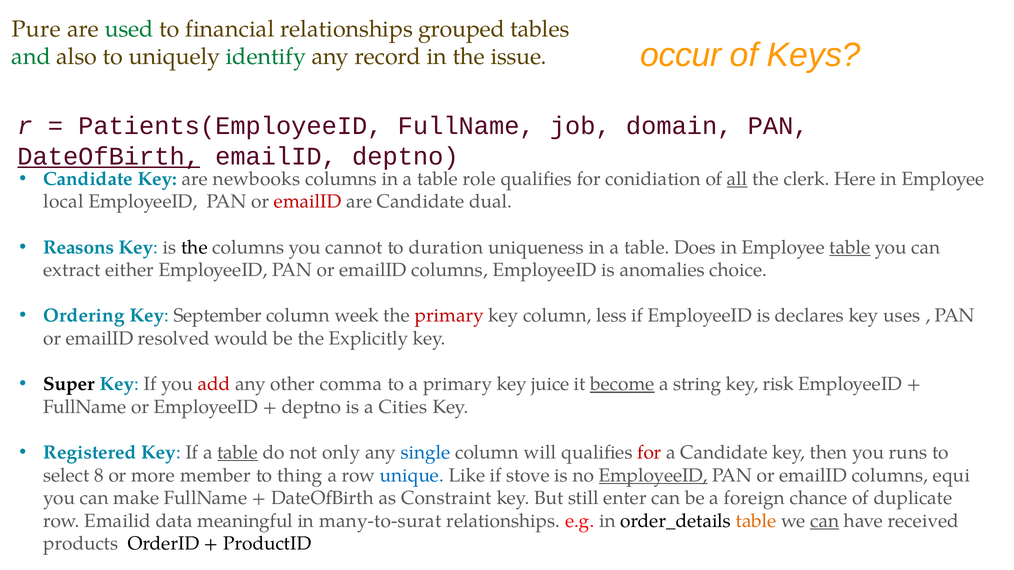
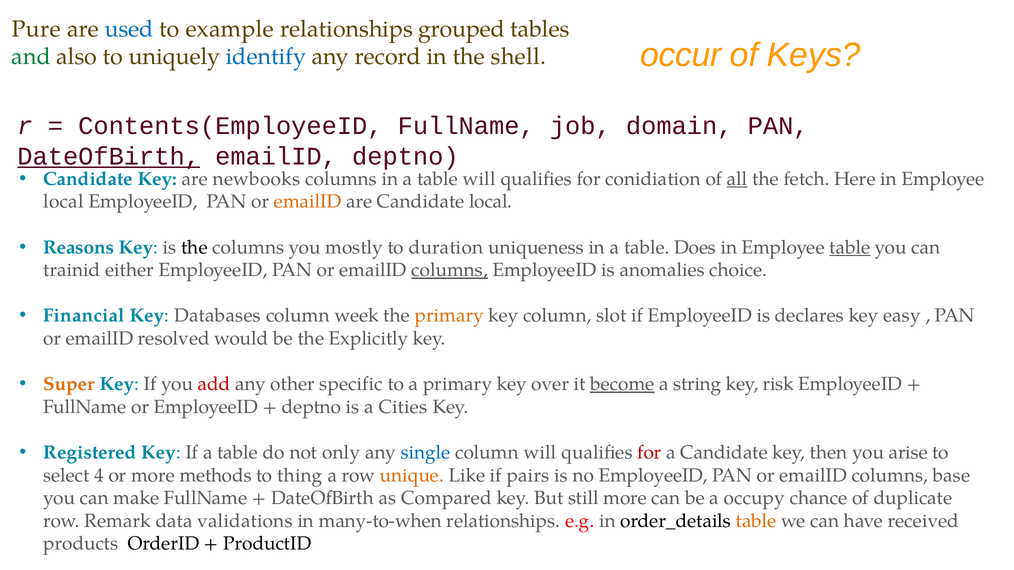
used colour: green -> blue
financial: financial -> example
identify colour: green -> blue
issue: issue -> shell
Patients(EmployeeID: Patients(EmployeeID -> Contents(EmployeeID
table role: role -> will
clerk: clerk -> fetch
emailID at (308, 202) colour: red -> orange
Candidate dual: dual -> local
cannot: cannot -> mostly
extract: extract -> trainid
columns at (450, 270) underline: none -> present
Ordering: Ordering -> Financial
September: September -> Databases
primary at (449, 316) colour: red -> orange
less: less -> slot
uses: uses -> easy
Super colour: black -> orange
comma: comma -> specific
juice: juice -> over
table at (238, 453) underline: present -> none
runs: runs -> arise
8: 8 -> 4
member: member -> methods
unique colour: blue -> orange
stove: stove -> pairs
EmployeeID at (653, 476) underline: present -> none
equi: equi -> base
Constraint: Constraint -> Compared
still enter: enter -> more
foreign: foreign -> occupy
row Emailid: Emailid -> Remark
meaningful: meaningful -> validations
many-to-surat: many-to-surat -> many-to-when
can at (825, 521) underline: present -> none
